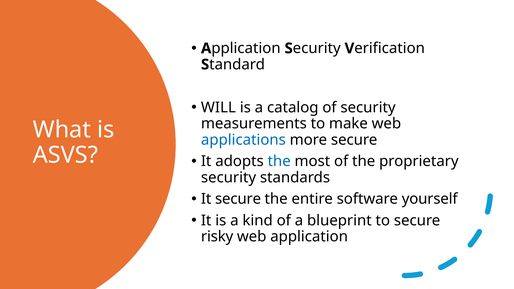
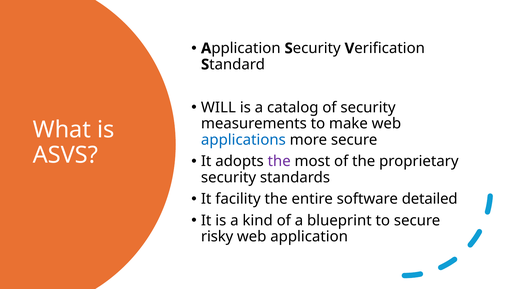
the at (279, 161) colour: blue -> purple
It secure: secure -> facility
yourself: yourself -> detailed
